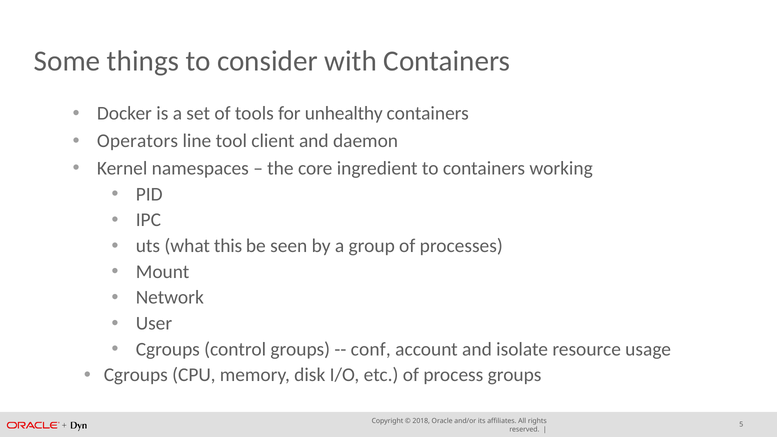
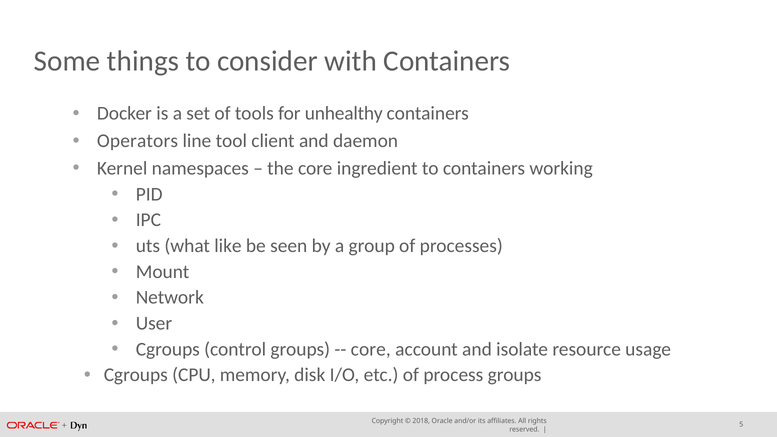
this: this -> like
conf at (371, 349): conf -> core
